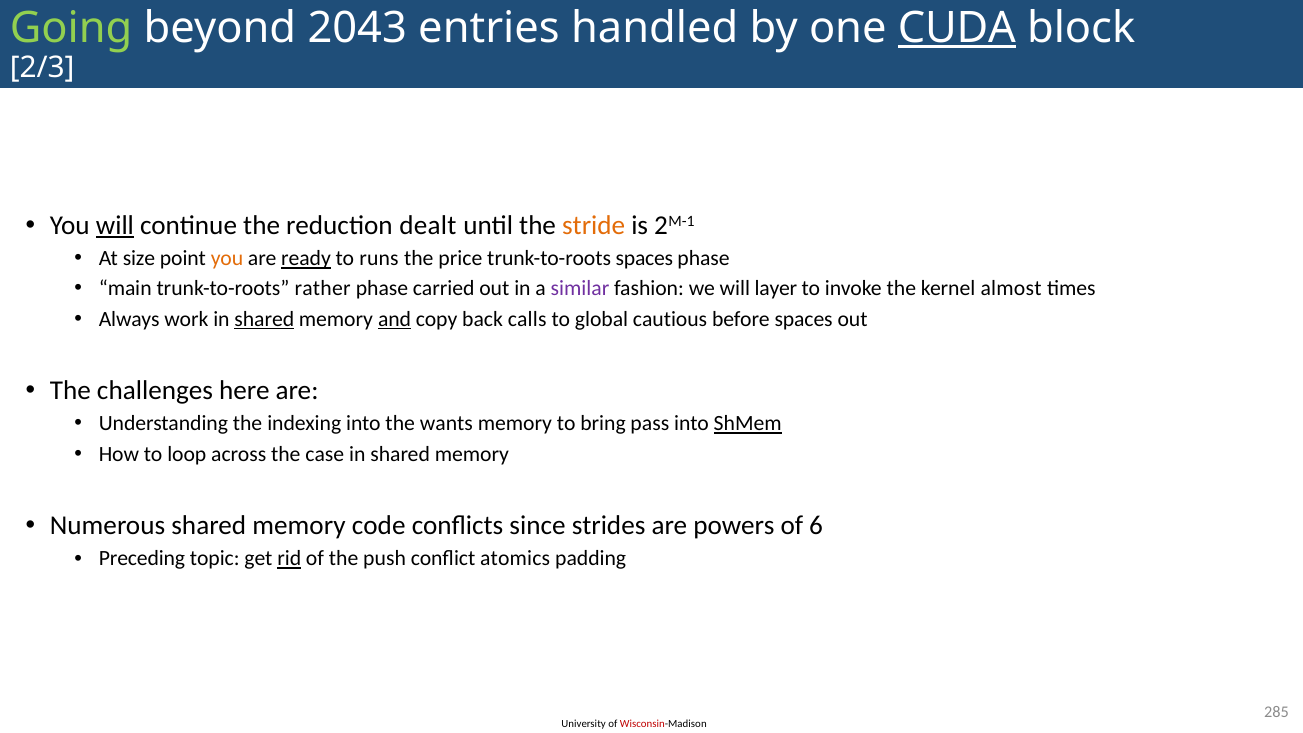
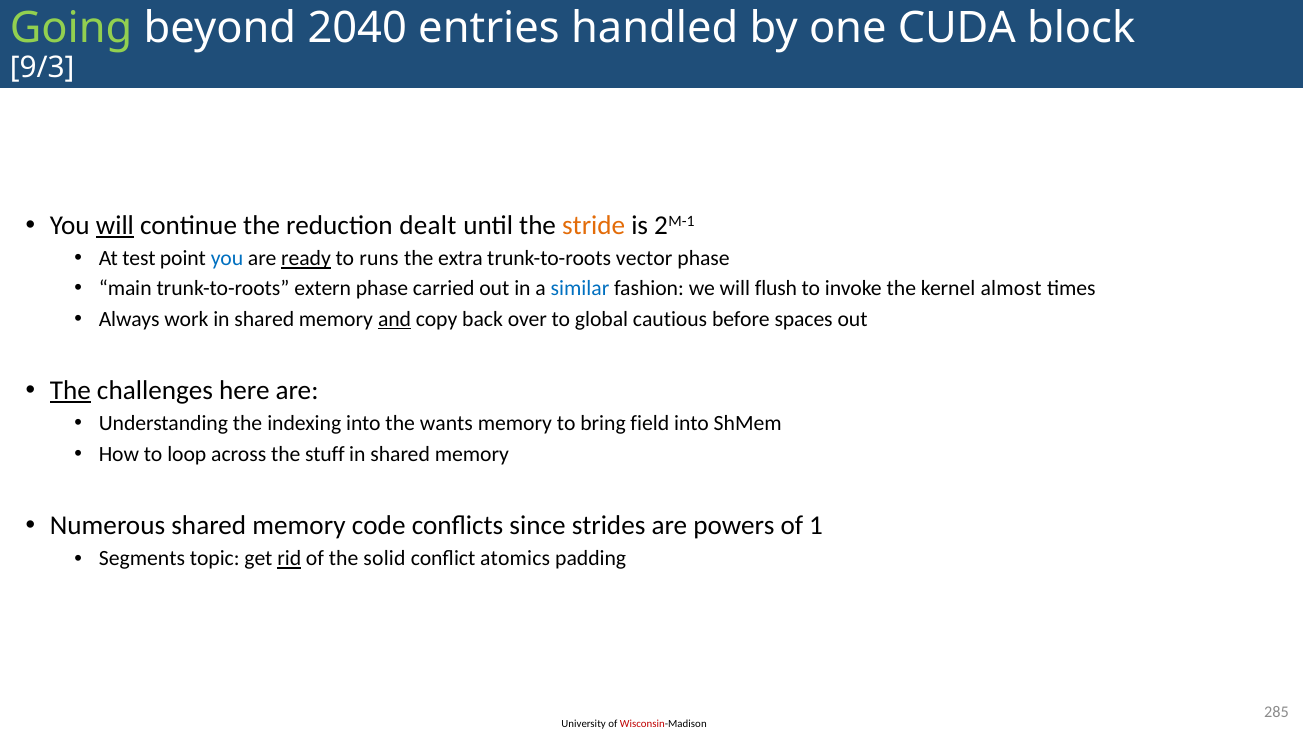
2043: 2043 -> 2040
CUDA underline: present -> none
2/3: 2/3 -> 9/3
size: size -> test
you at (227, 259) colour: orange -> blue
price: price -> extra
trunk-to-roots spaces: spaces -> vector
rather: rather -> extern
similar colour: purple -> blue
layer: layer -> flush
shared at (264, 319) underline: present -> none
calls: calls -> over
The at (70, 391) underline: none -> present
pass: pass -> field
ShMem underline: present -> none
case: case -> stuff
6: 6 -> 1
Preceding: Preceding -> Segments
push: push -> solid
